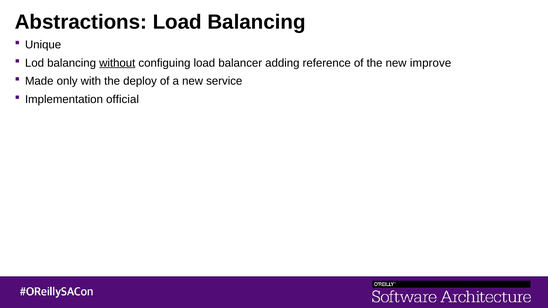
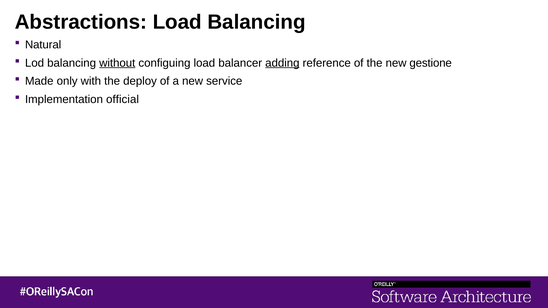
Unique: Unique -> Natural
adding underline: none -> present
improve: improve -> gestione
